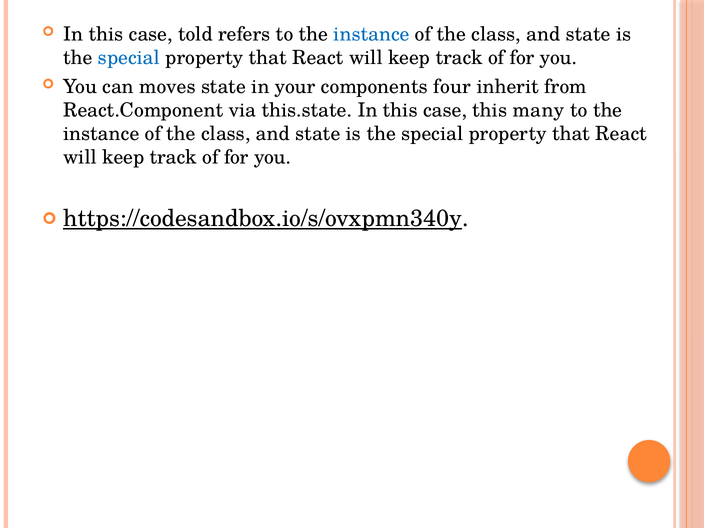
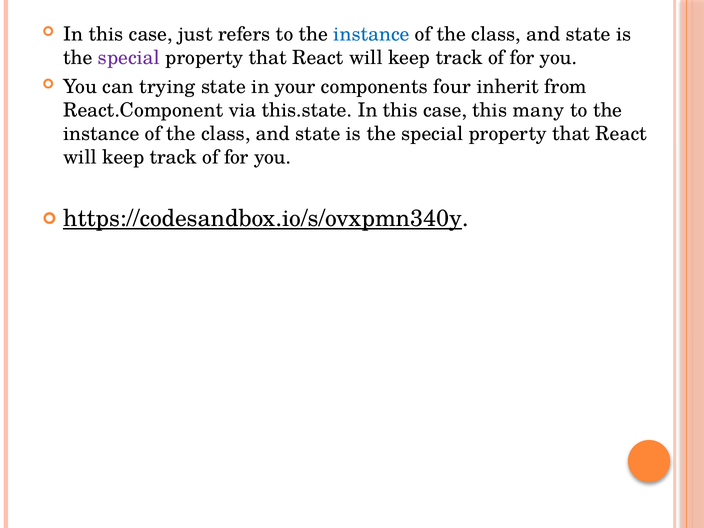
told: told -> just
special at (129, 58) colour: blue -> purple
moves: moves -> trying
